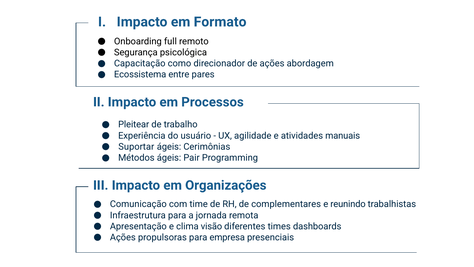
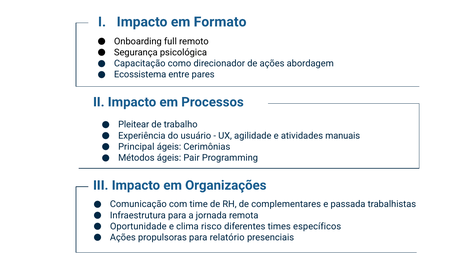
Suportar: Suportar -> Principal
reunindo: reunindo -> passada
Apresentação: Apresentação -> Oportunidade
visão: visão -> risco
dashboards: dashboards -> específicos
empresa: empresa -> relatório
